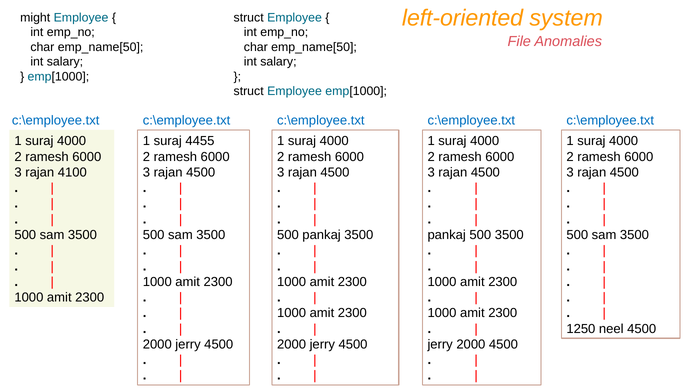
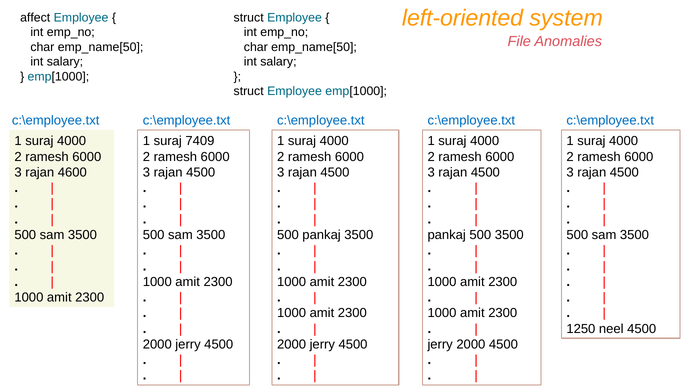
might: might -> affect
4455: 4455 -> 7409
4100: 4100 -> 4600
